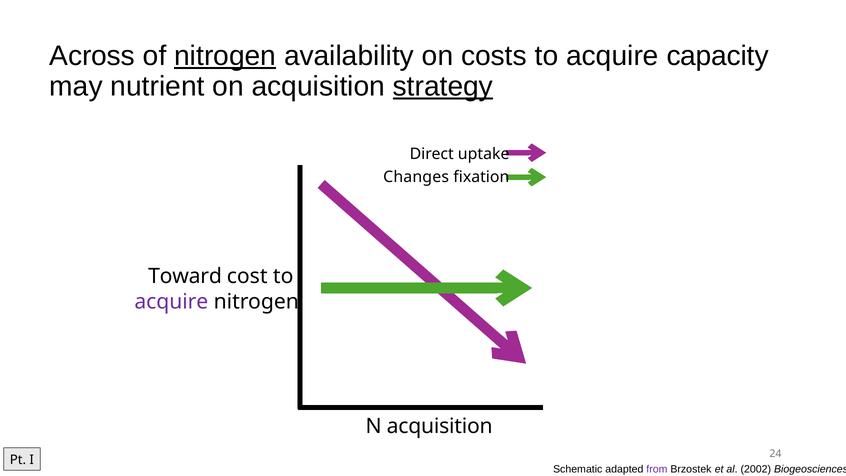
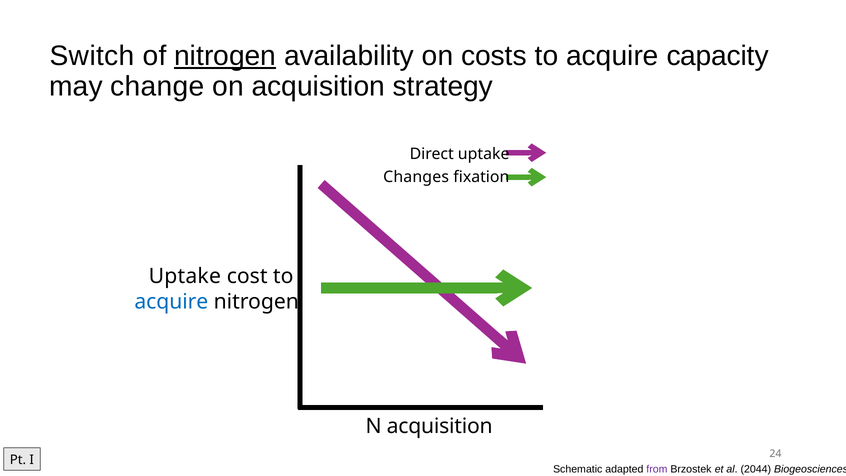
Across: Across -> Switch
nutrient: nutrient -> change
strategy underline: present -> none
Toward at (185, 276): Toward -> Uptake
acquire at (171, 302) colour: purple -> blue
2002: 2002 -> 2044
